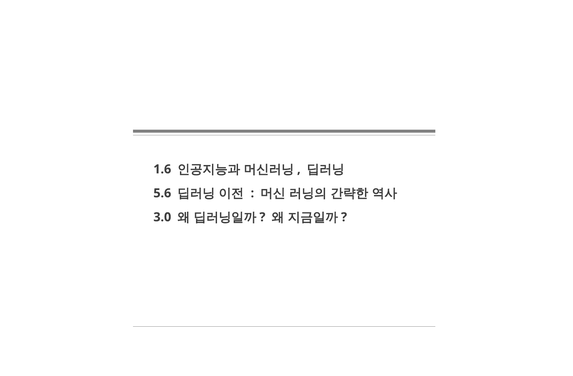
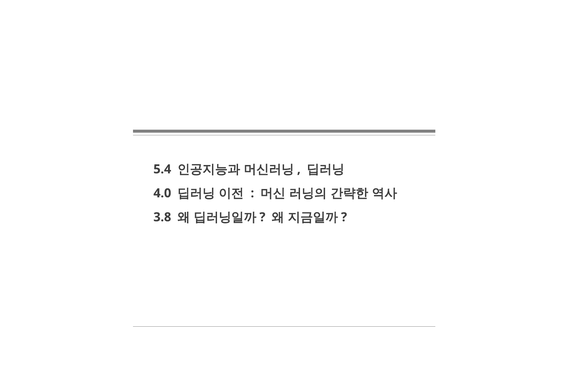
1.6: 1.6 -> 5.4
5.6: 5.6 -> 4.0
3.0: 3.0 -> 3.8
